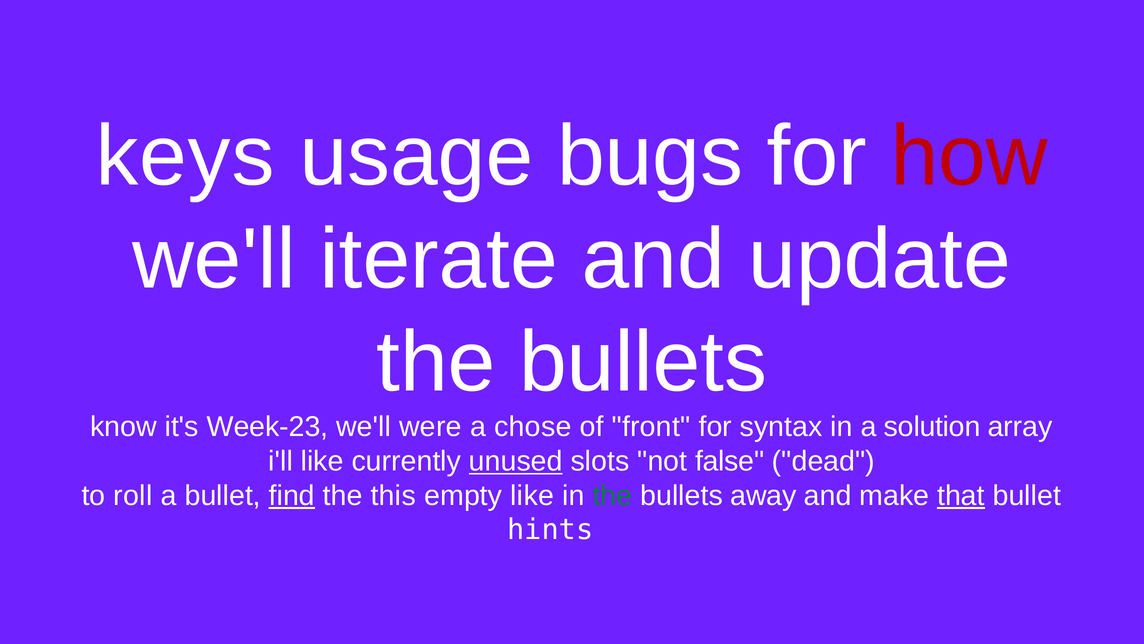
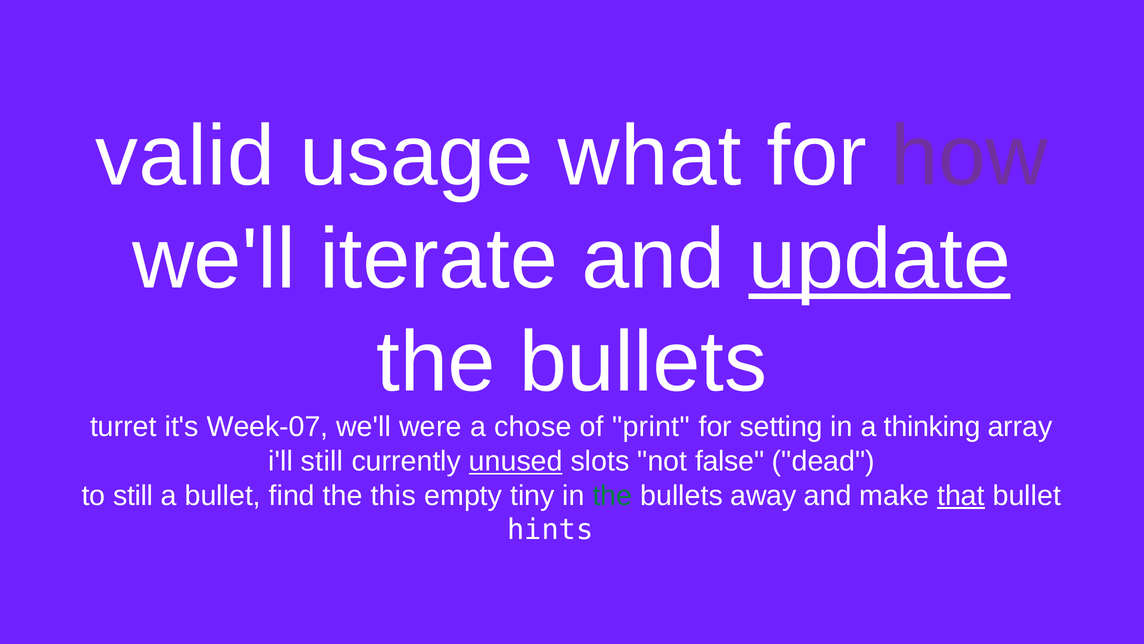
keys: keys -> valid
bugs: bugs -> what
how colour: red -> purple
update underline: none -> present
know: know -> turret
Week-23: Week-23 -> Week-07
front: front -> print
syntax: syntax -> setting
solution: solution -> thinking
i'll like: like -> still
to roll: roll -> still
find underline: present -> none
empty like: like -> tiny
